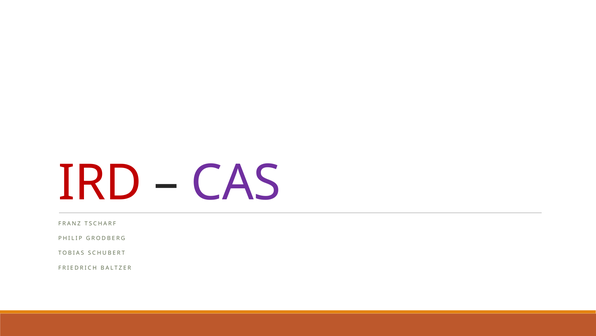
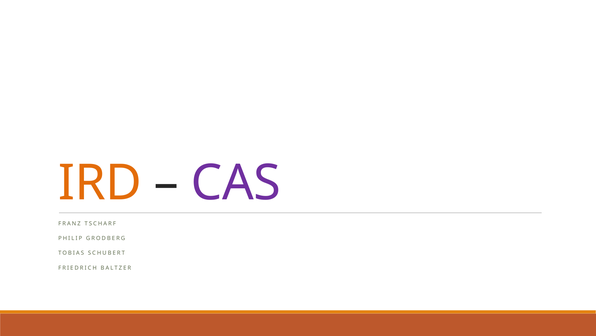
IRD colour: red -> orange
